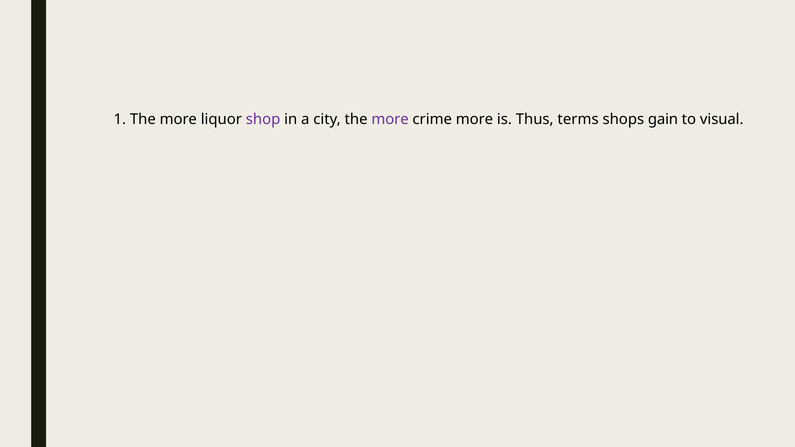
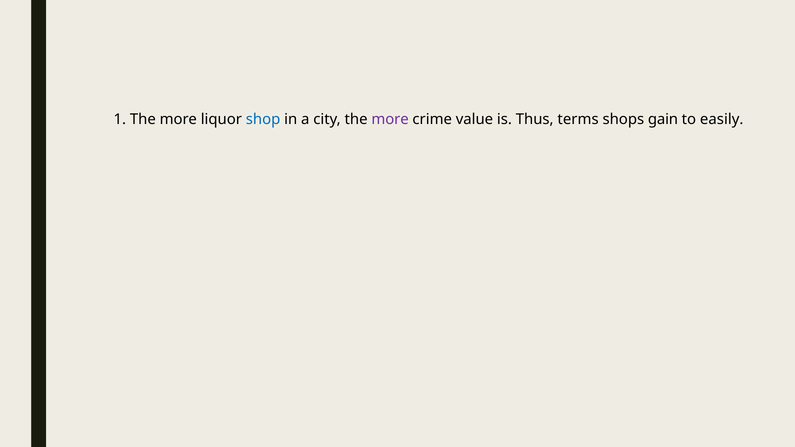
shop colour: purple -> blue
crime more: more -> value
visual: visual -> easily
